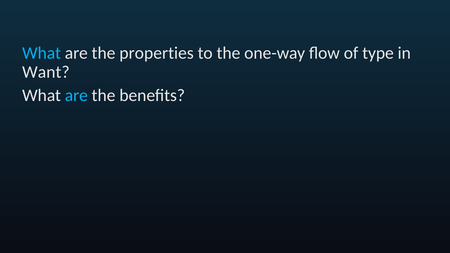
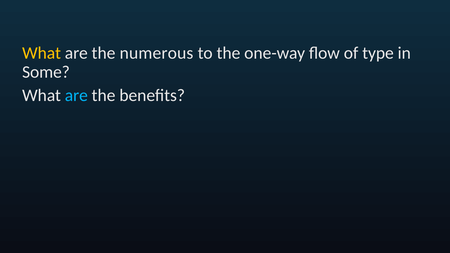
What at (42, 53) colour: light blue -> yellow
properties: properties -> numerous
Want: Want -> Some
